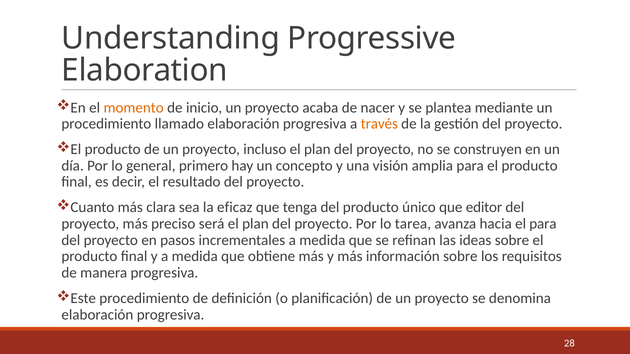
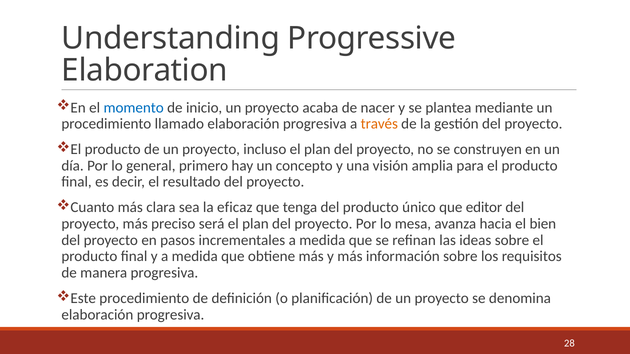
momento colour: orange -> blue
tarea: tarea -> mesa
el para: para -> bien
